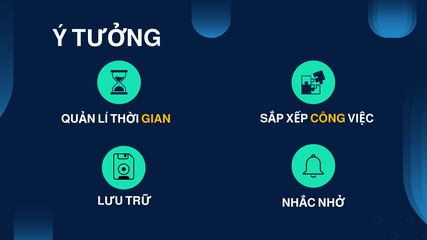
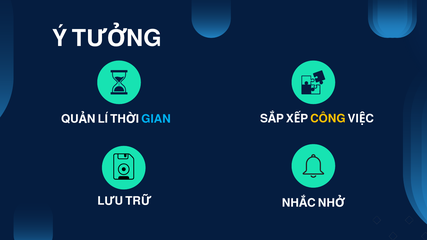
GIAN colour: yellow -> light blue
